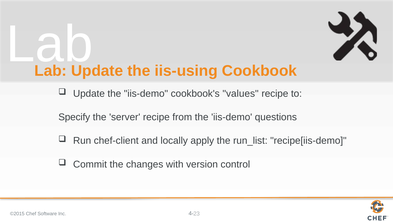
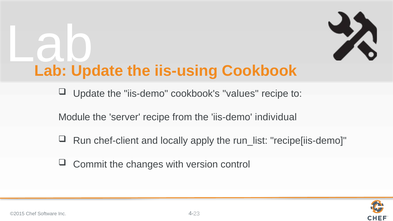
Specify: Specify -> Module
questions: questions -> individual
